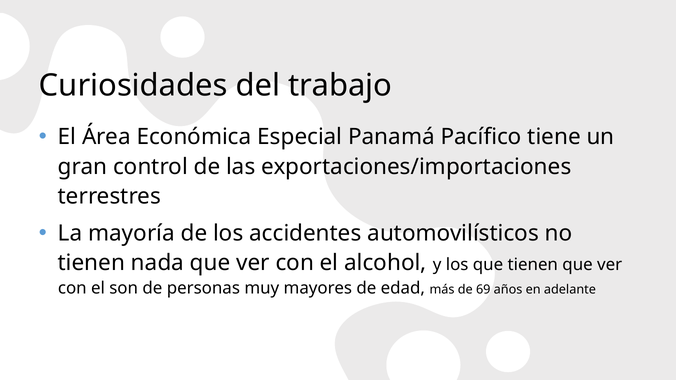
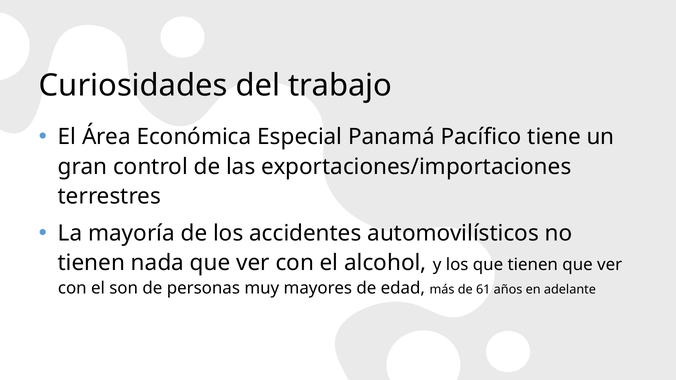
69: 69 -> 61
